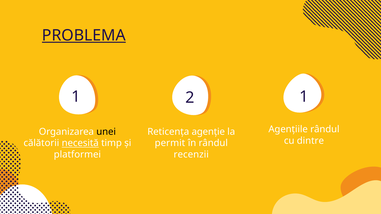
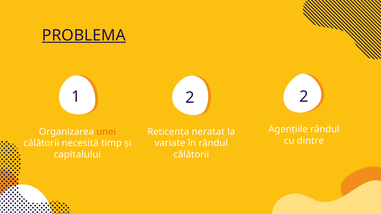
2 1: 1 -> 2
unei colour: black -> orange
agenție: agenție -> neratat
necesită underline: present -> none
permit: permit -> variate
platformei: platformei -> capitalului
recenzii at (191, 155): recenzii -> călătorii
